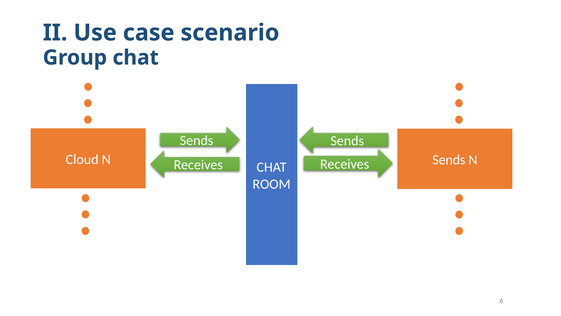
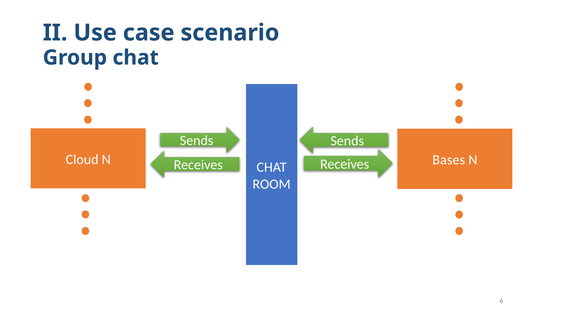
Sends at (449, 160): Sends -> Bases
